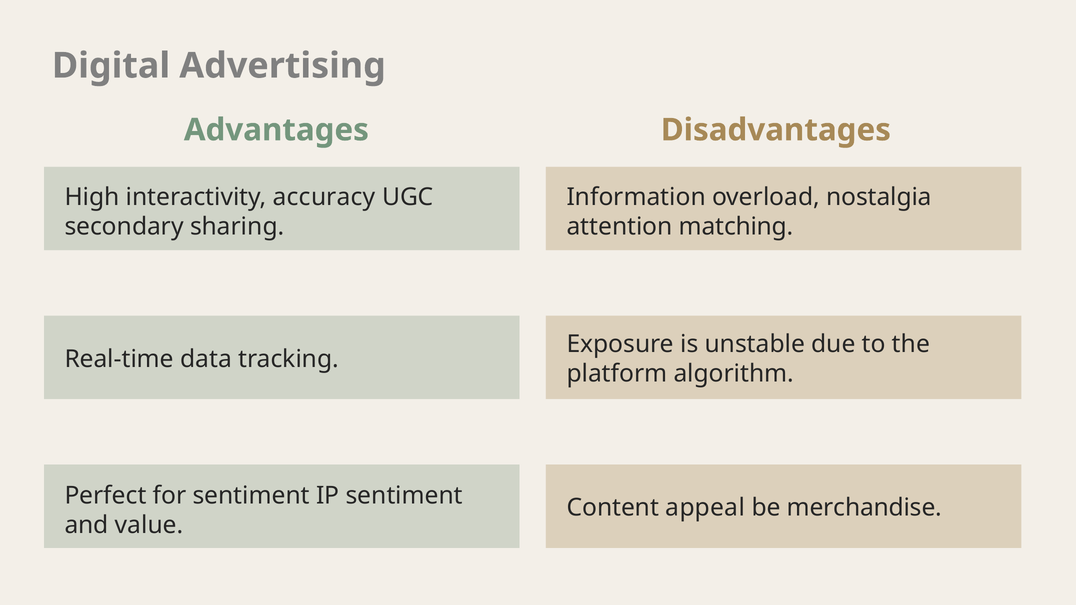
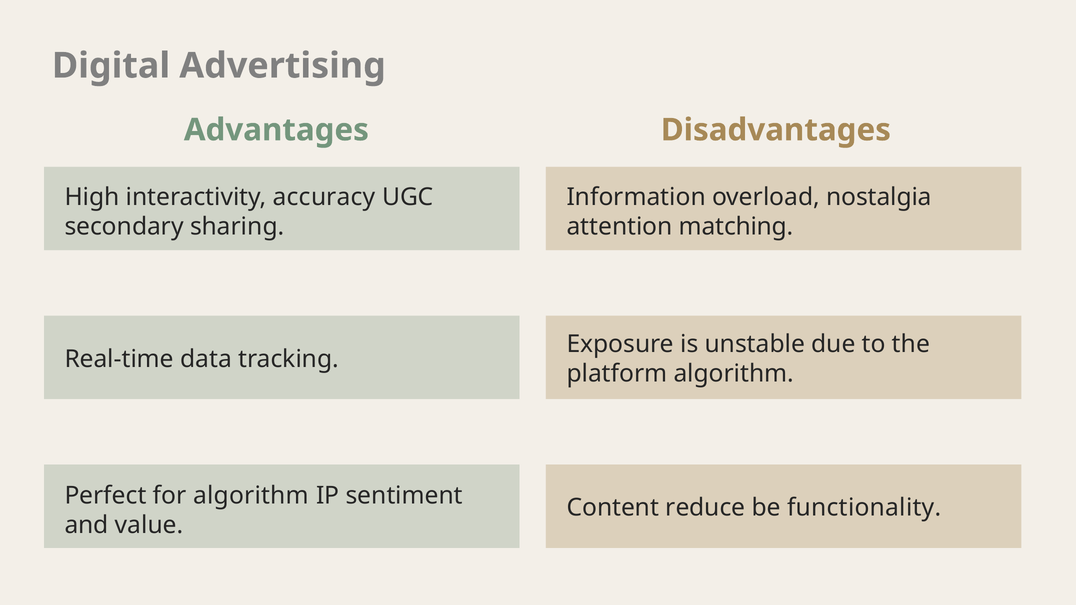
for sentiment: sentiment -> algorithm
appeal: appeal -> reduce
merchandise: merchandise -> functionality
